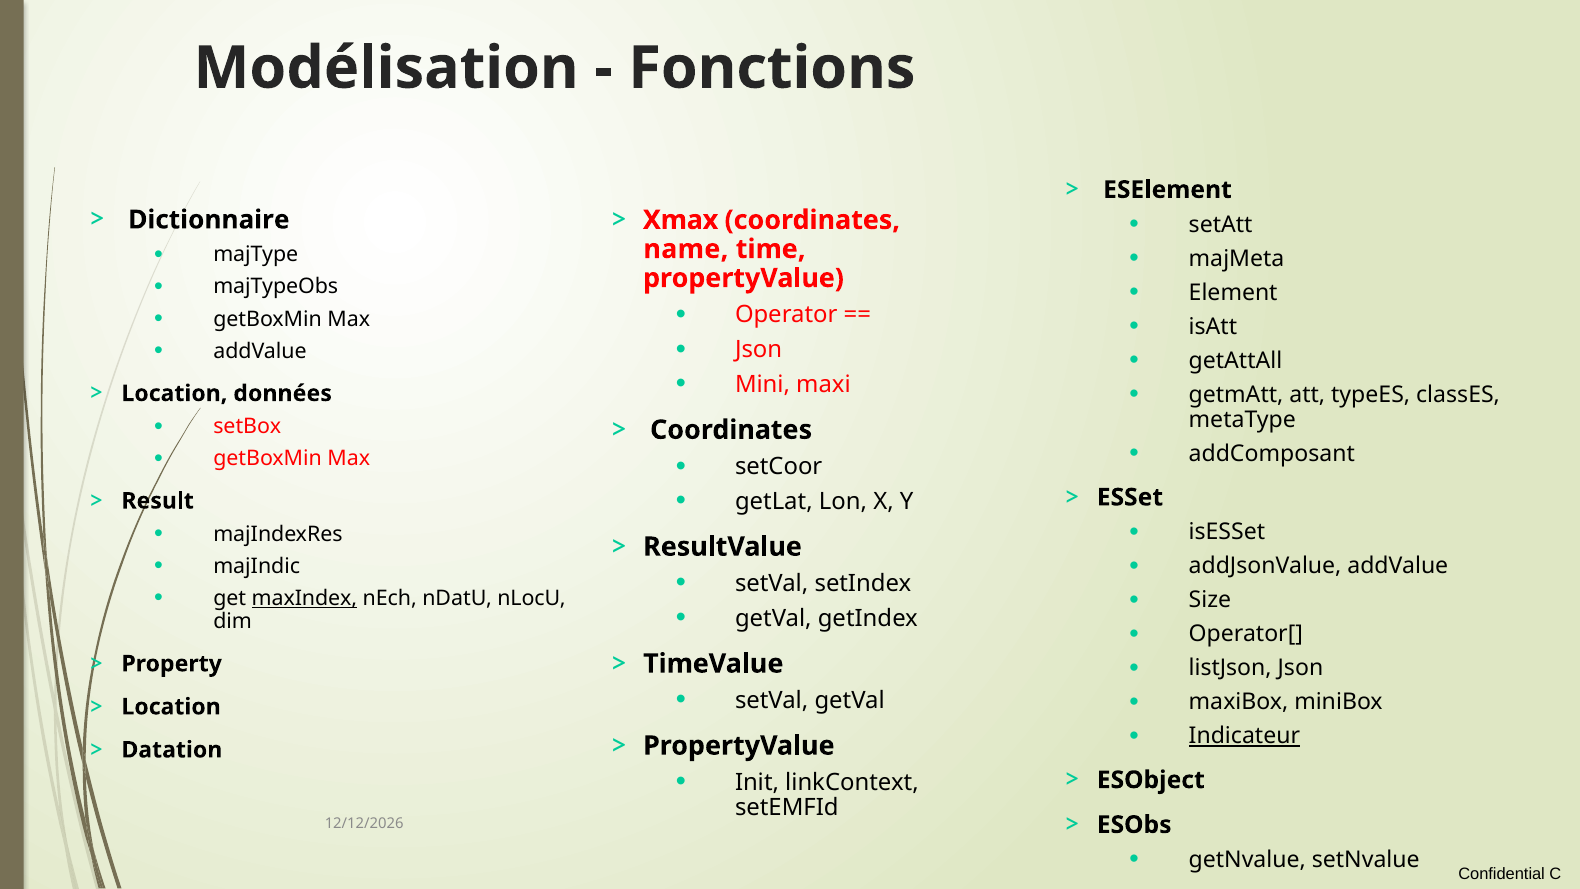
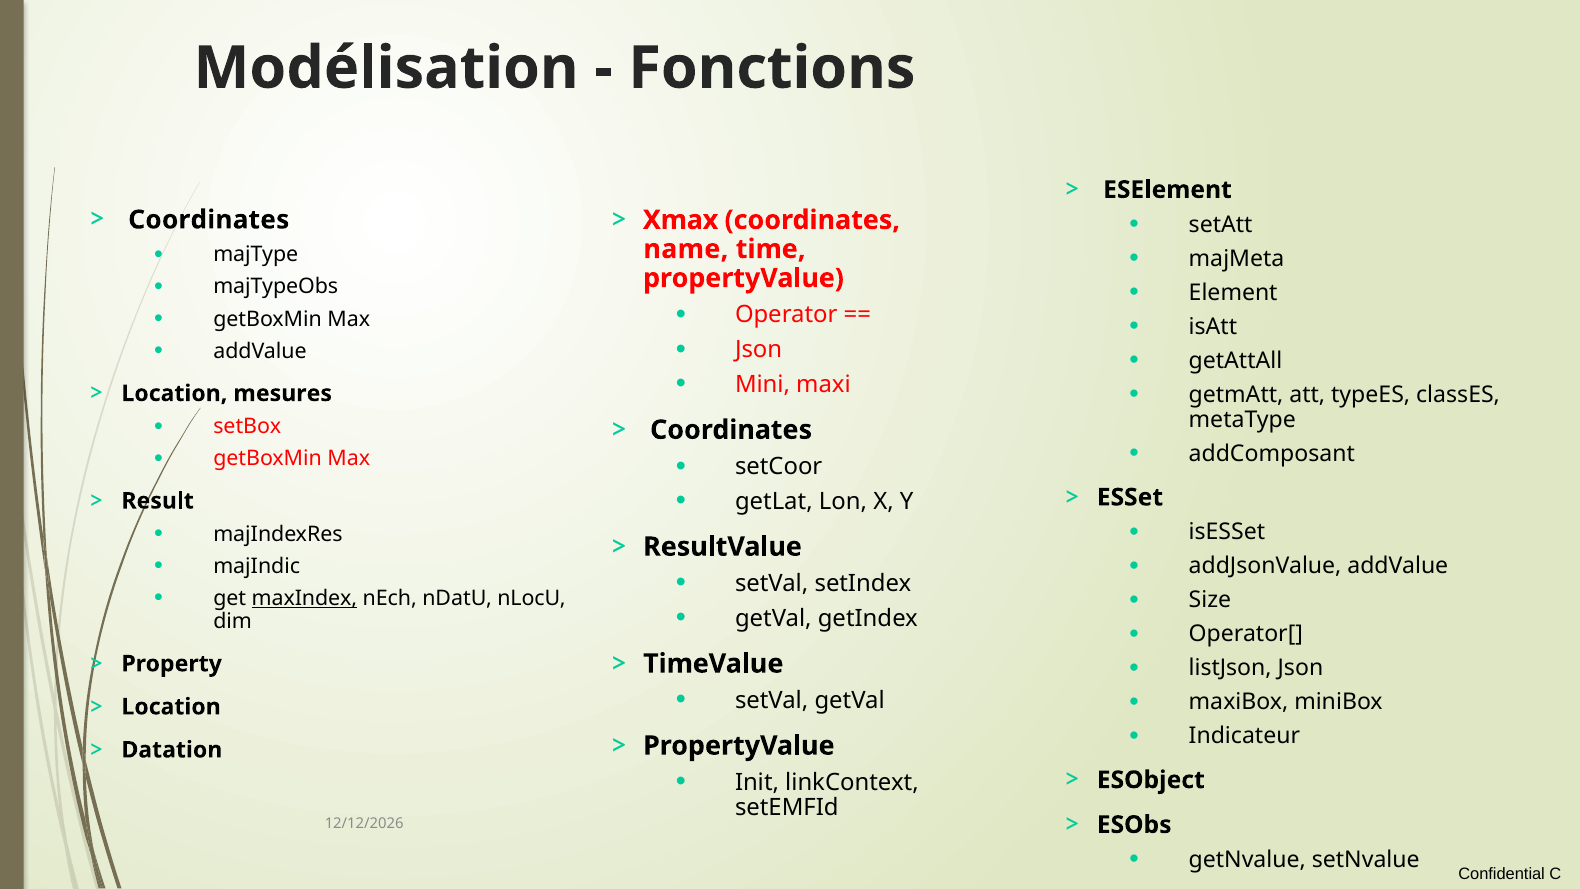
Dictionnaire at (209, 220): Dictionnaire -> Coordinates
données: données -> mesures
Indicateur underline: present -> none
